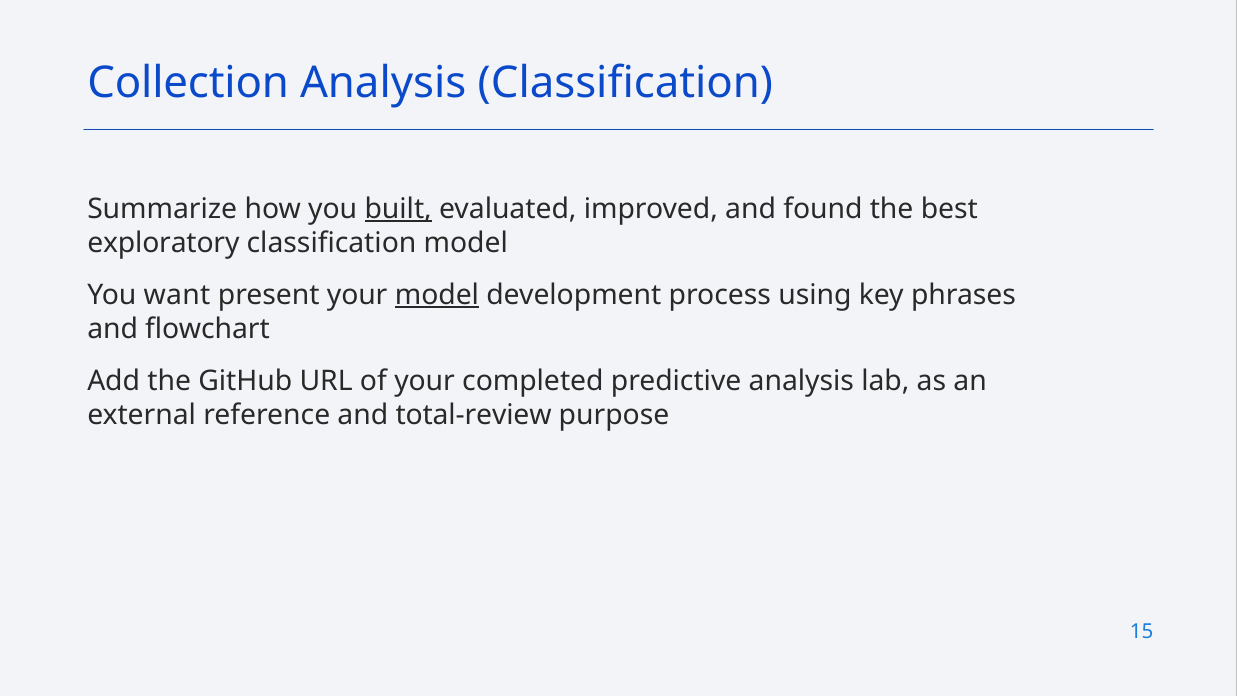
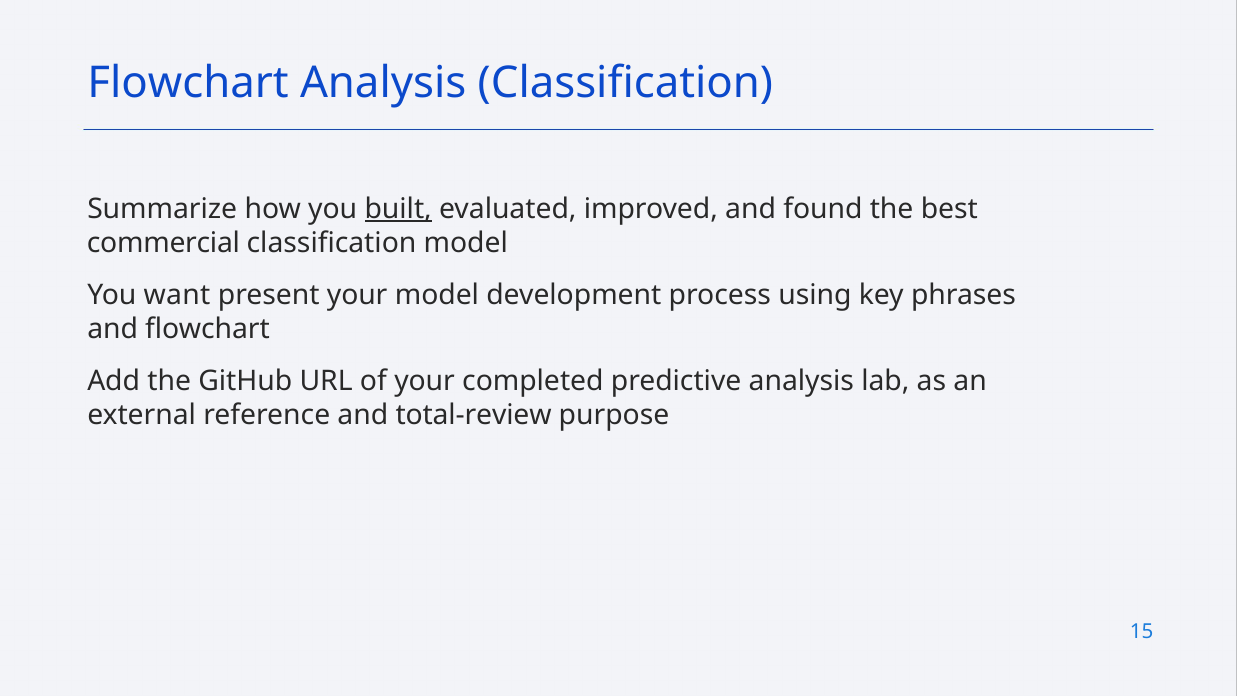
Collection at (188, 83): Collection -> Flowchart
exploratory: exploratory -> commercial
model at (437, 295) underline: present -> none
